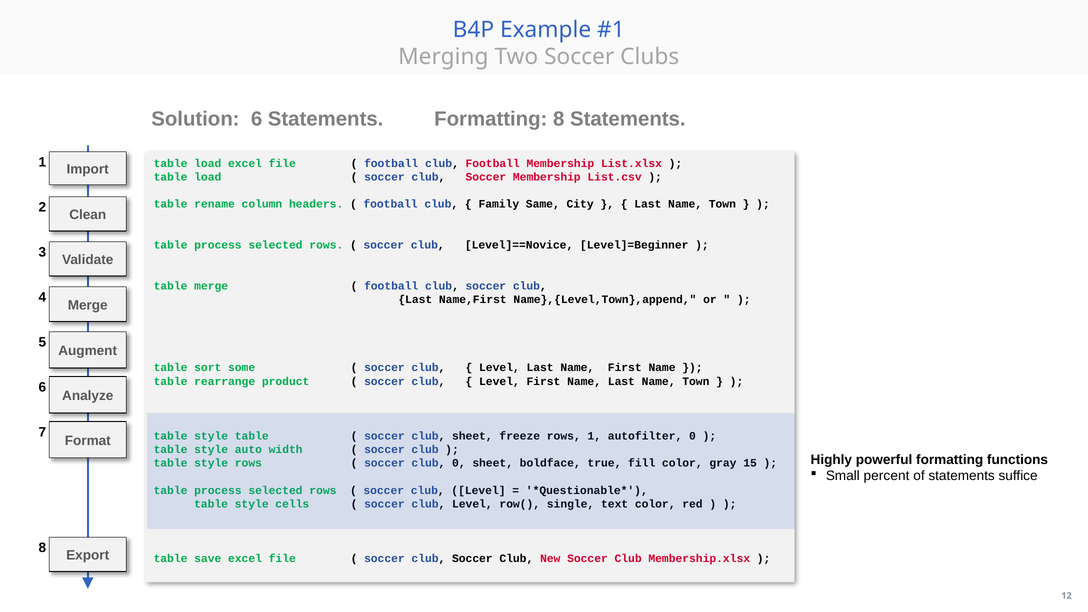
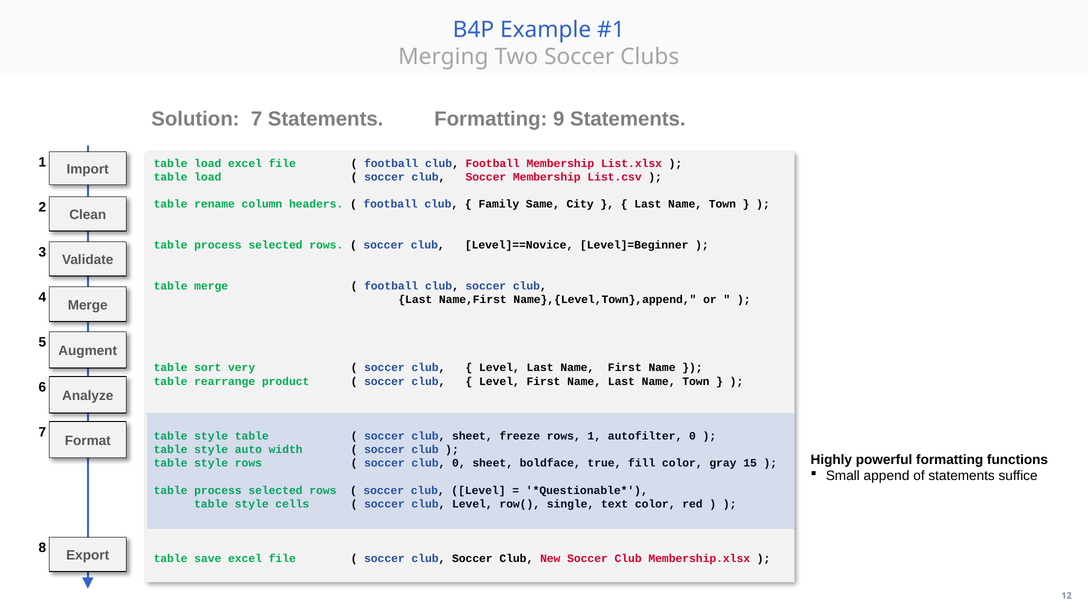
Solution 6: 6 -> 7
Formatting 8: 8 -> 9
some: some -> very
percent: percent -> append
